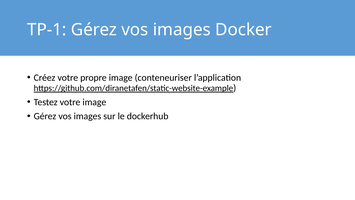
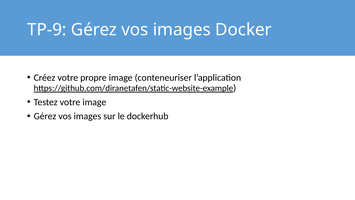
TP-1: TP-1 -> TP-9
